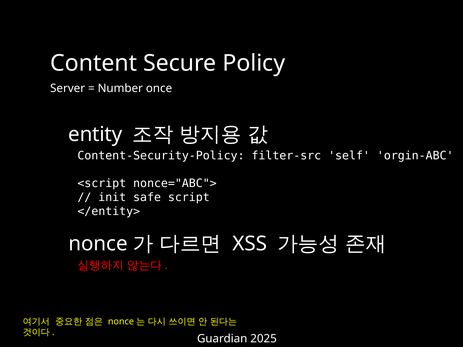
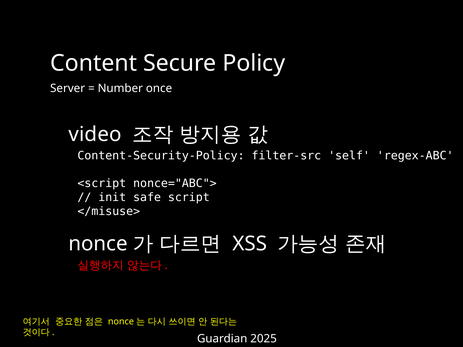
entity: entity -> video
orgin-ABC: orgin-ABC -> regex-ABC
</entity>: </entity> -> </misuse>
